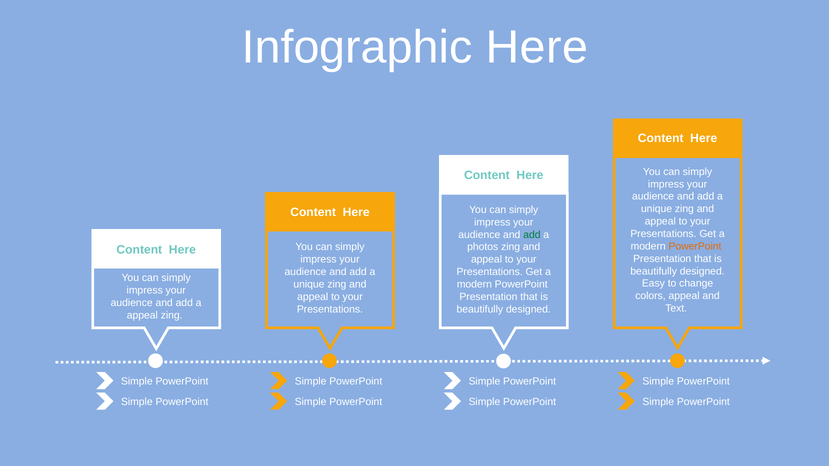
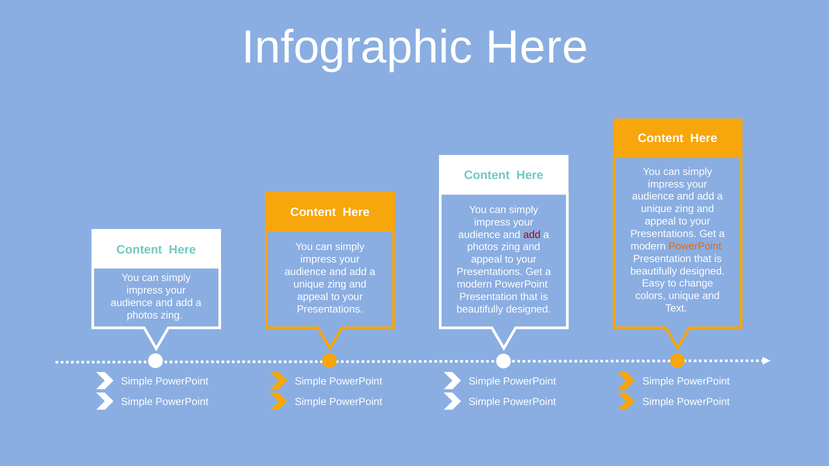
add at (532, 235) colour: green -> red
colors appeal: appeal -> unique
appeal at (142, 315): appeal -> photos
